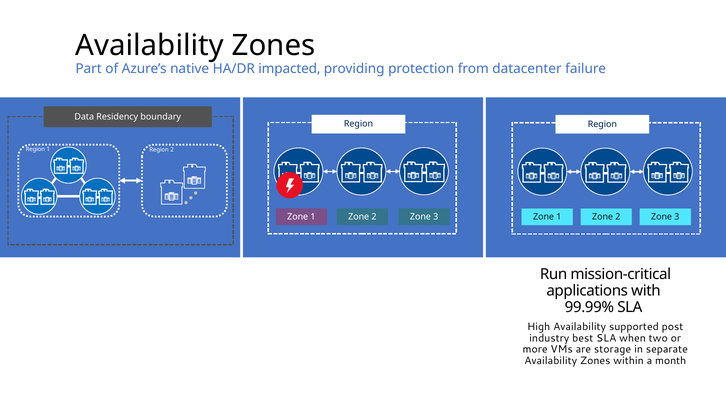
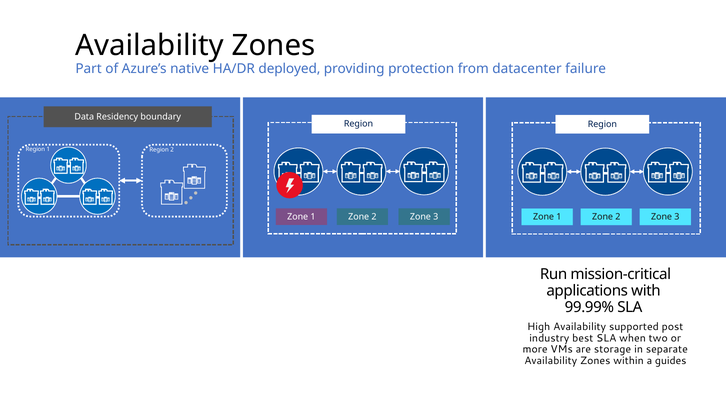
impacted: impacted -> deployed
month: month -> guides
